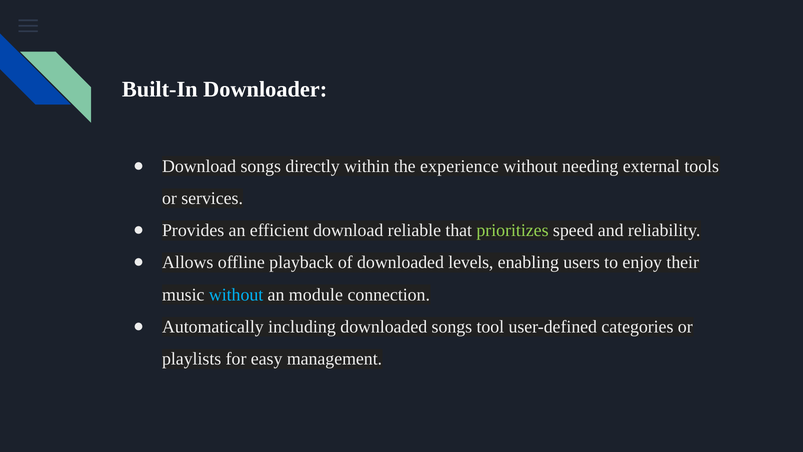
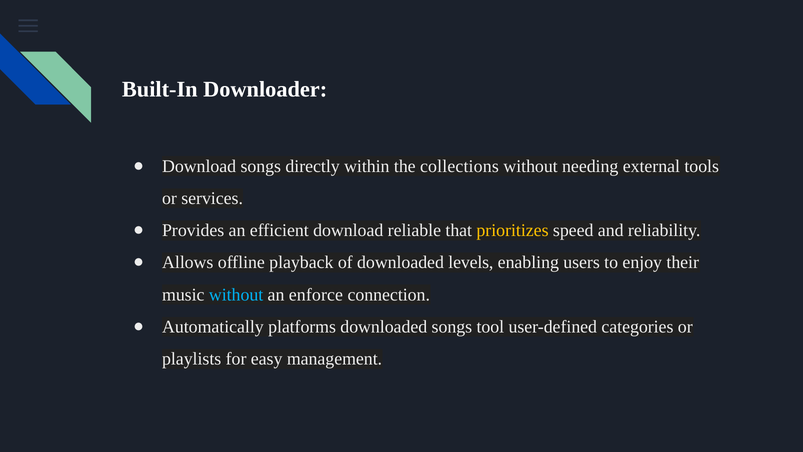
experience: experience -> collections
prioritizes colour: light green -> yellow
module: module -> enforce
including: including -> platforms
